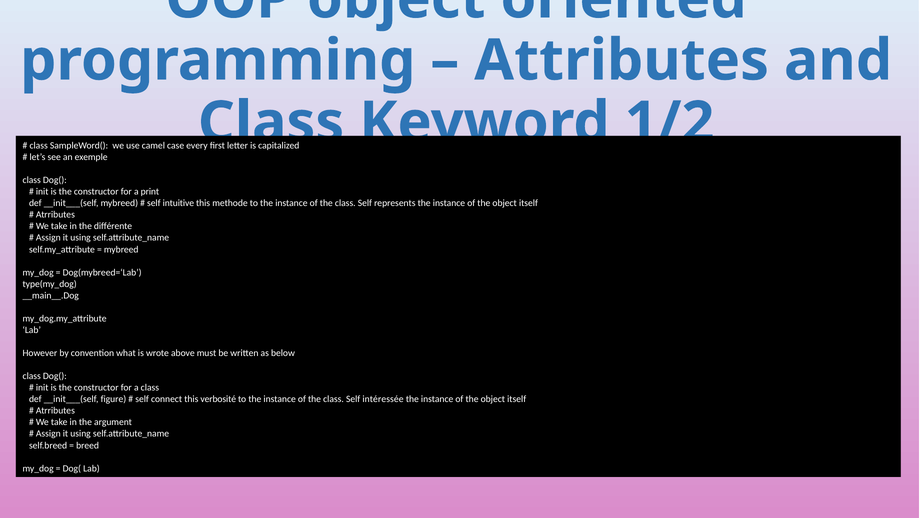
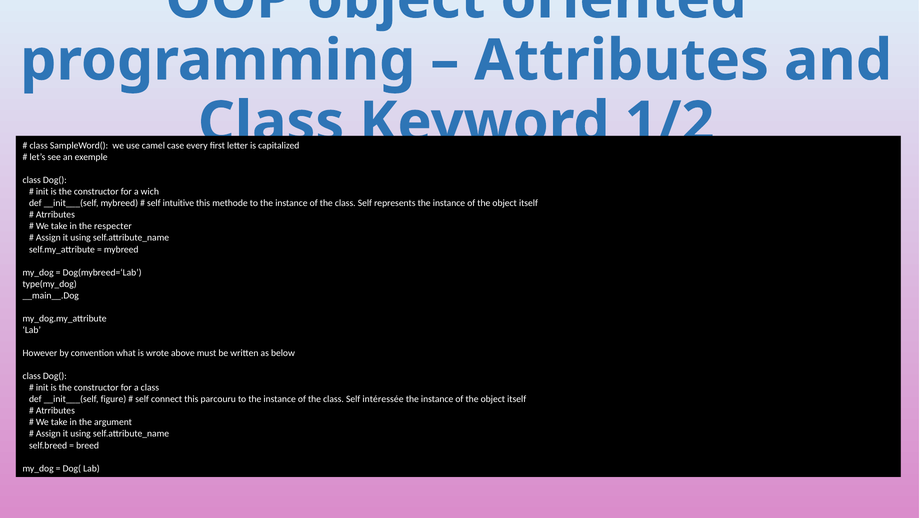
print: print -> wich
différente: différente -> respecter
verbosité: verbosité -> parcouru
